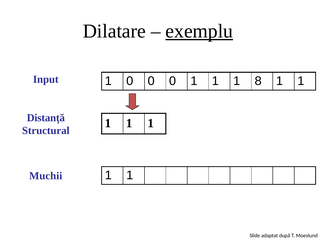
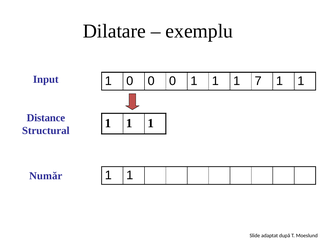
exemplu underline: present -> none
8: 8 -> 7
Distanță: Distanță -> Distance
Muchii: Muchii -> Număr
